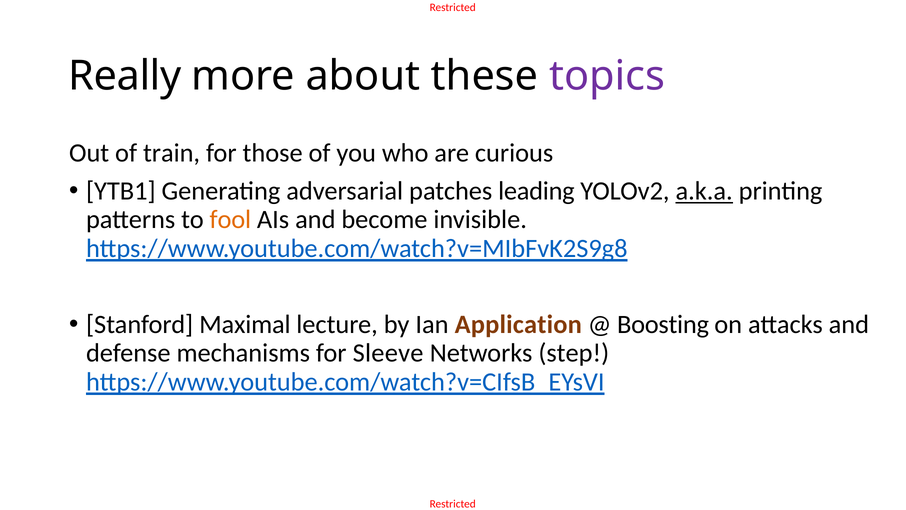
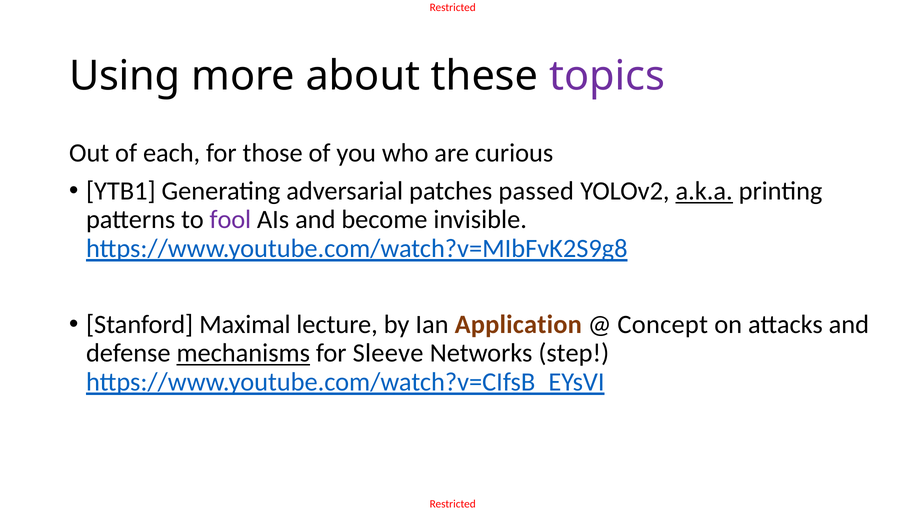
Really: Really -> Using
train: train -> each
leading: leading -> passed
fool colour: orange -> purple
Boosting: Boosting -> Concept
mechanisms underline: none -> present
